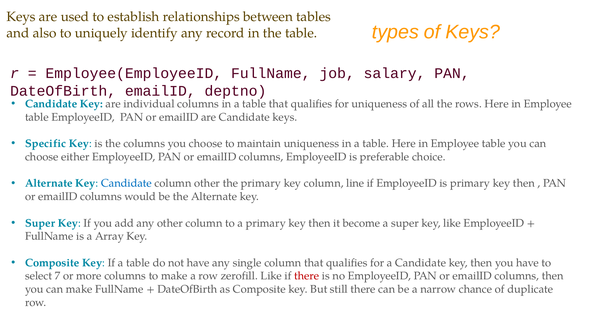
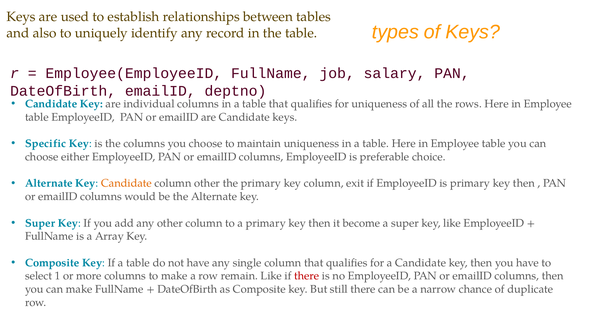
Candidate at (126, 183) colour: blue -> orange
line: line -> exit
7: 7 -> 1
zerofill: zerofill -> remain
